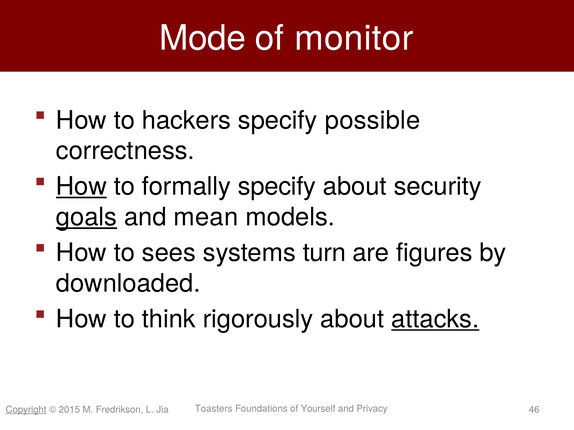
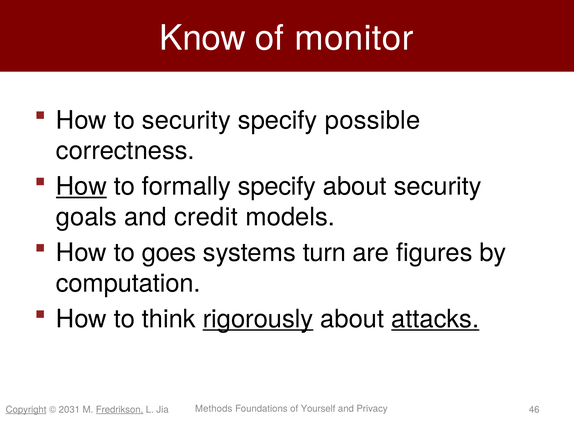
Mode: Mode -> Know
to hackers: hackers -> security
goals underline: present -> none
mean: mean -> credit
sees: sees -> goes
downloaded: downloaded -> computation
rigorously underline: none -> present
2015: 2015 -> 2031
Fredrikson underline: none -> present
Toasters: Toasters -> Methods
